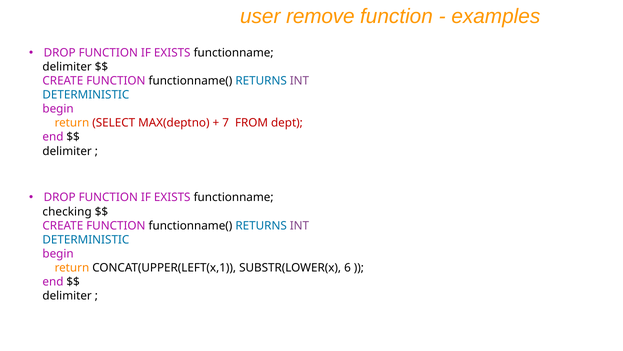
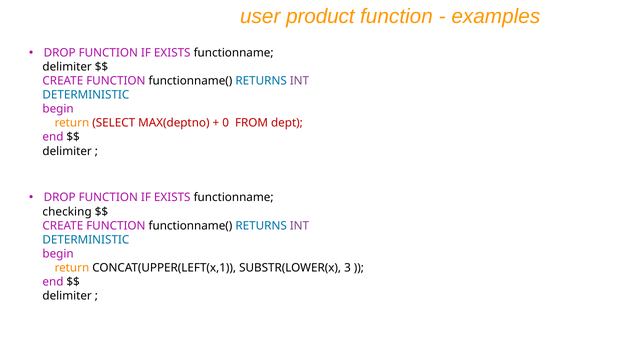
remove: remove -> product
7: 7 -> 0
6: 6 -> 3
